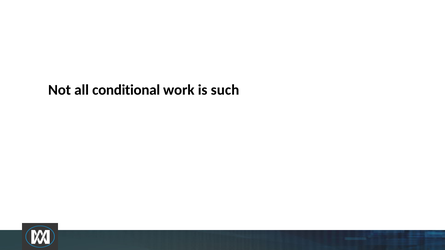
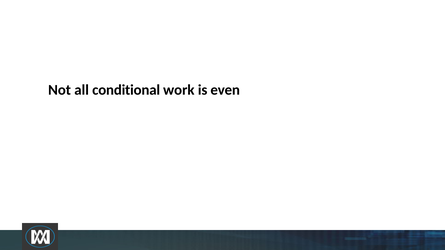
such: such -> even
